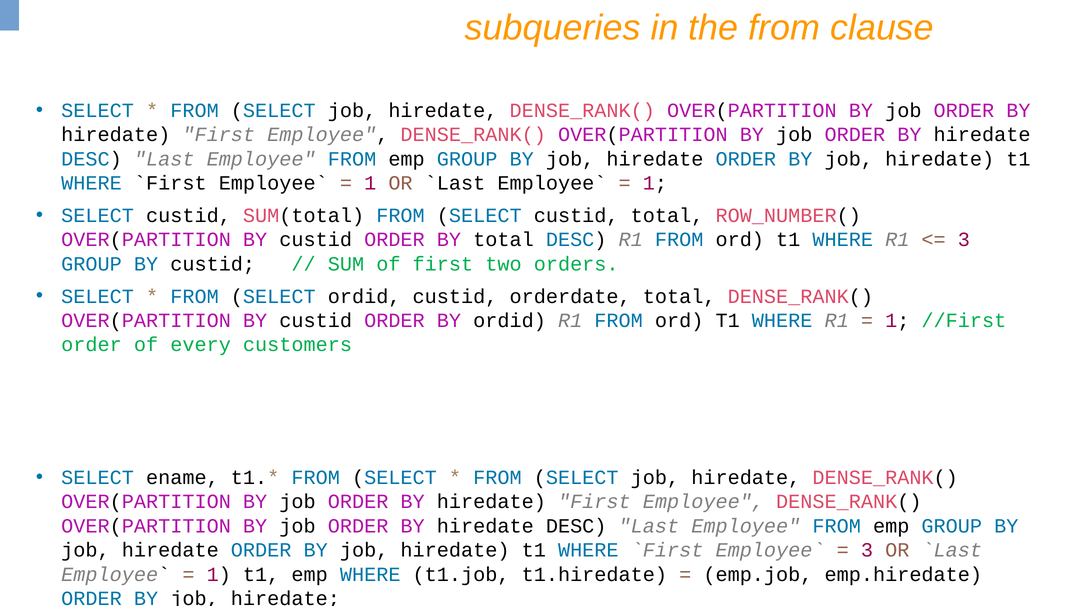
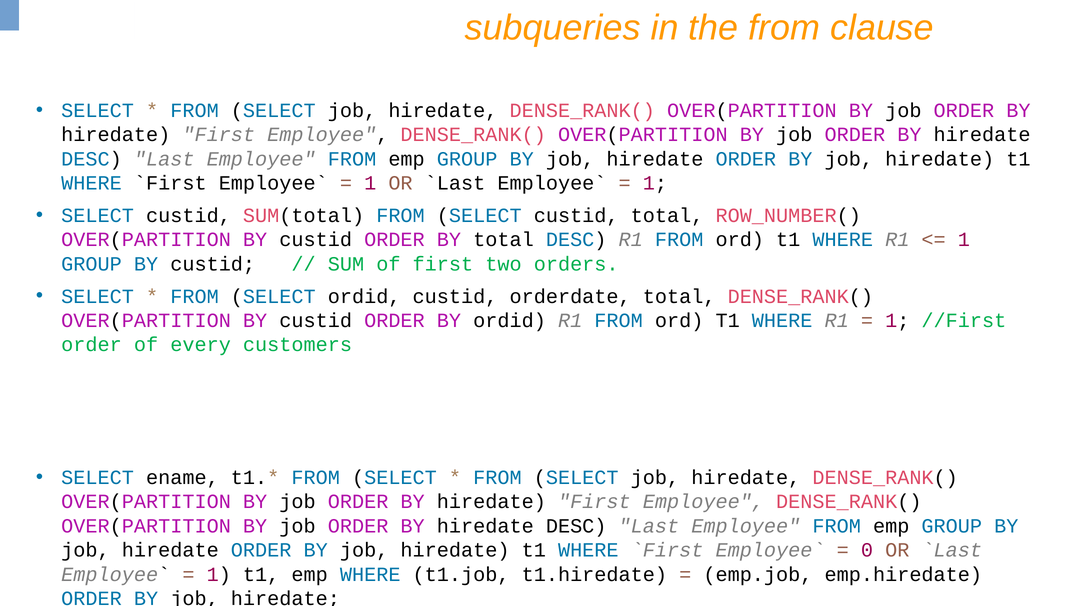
3 at (964, 240): 3 -> 1
3 at (867, 550): 3 -> 0
